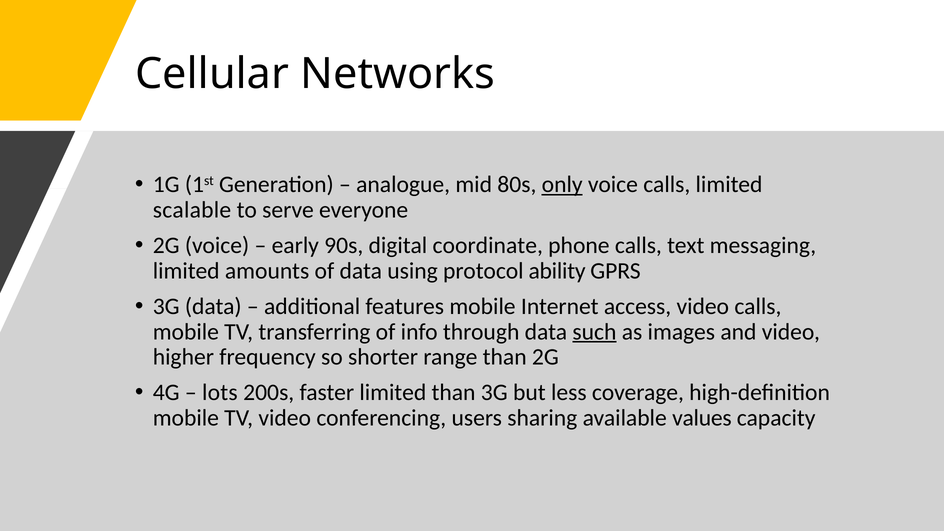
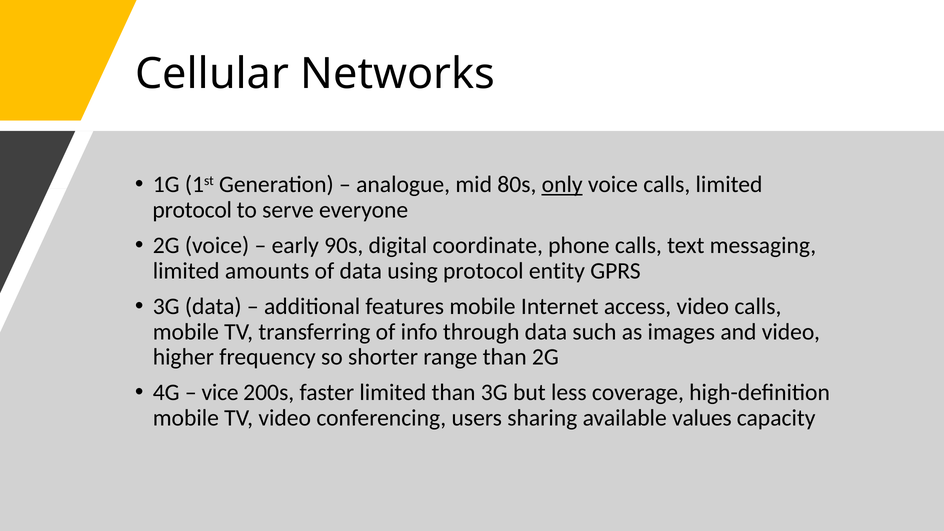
scalable at (192, 210): scalable -> protocol
ability: ability -> entity
such underline: present -> none
lots: lots -> vice
